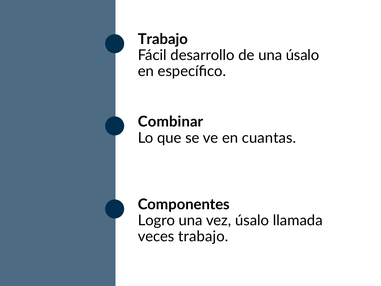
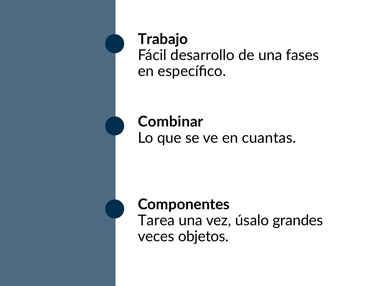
una úsalo: úsalo -> fases
Logro: Logro -> Tarea
llamada: llamada -> grandes
veces trabajo: trabajo -> objetos
